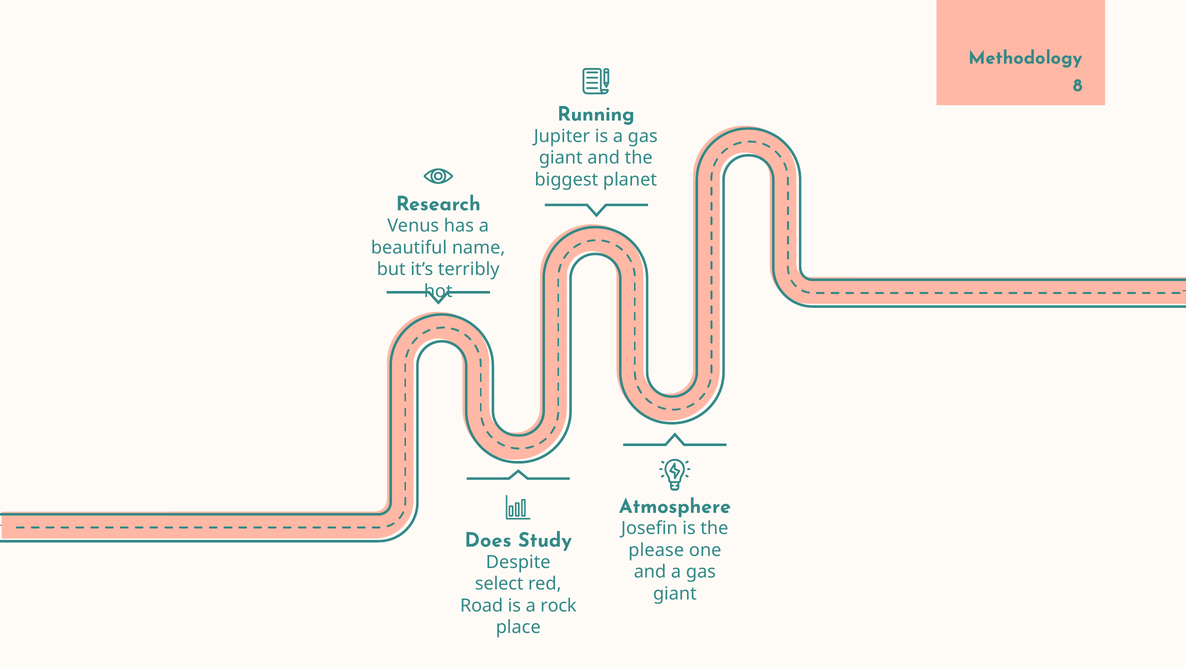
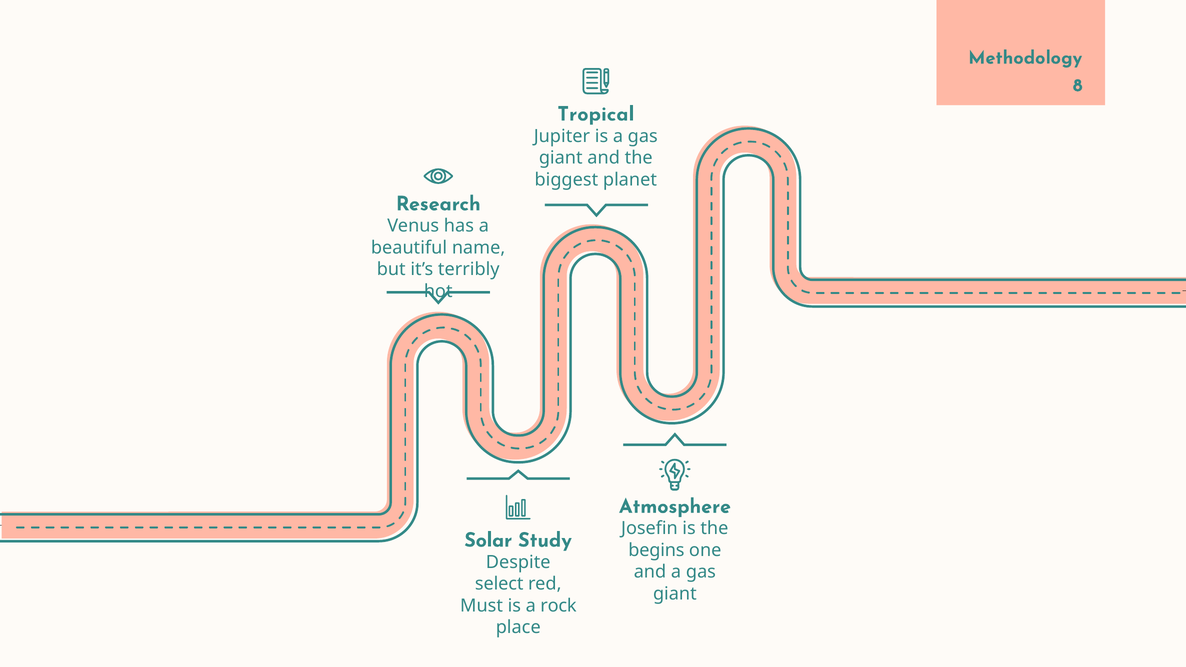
Running: Running -> Tropical
Does: Does -> Solar
please: please -> begins
Road: Road -> Must
